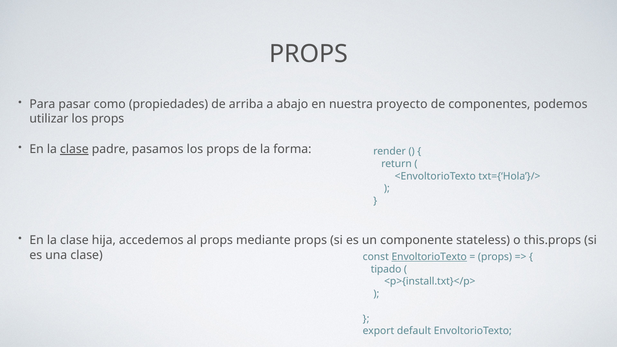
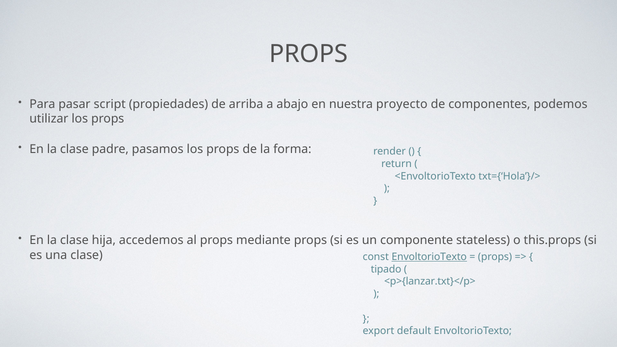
como: como -> script
clase at (74, 149) underline: present -> none
<p>{install.txt}</p>: <p>{install.txt}</p> -> <p>{lanzar.txt}</p>
